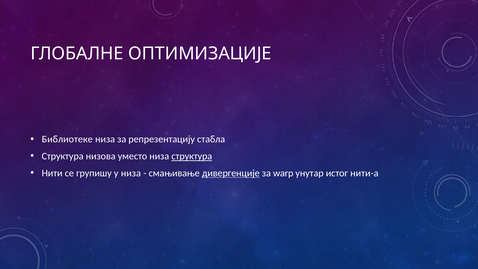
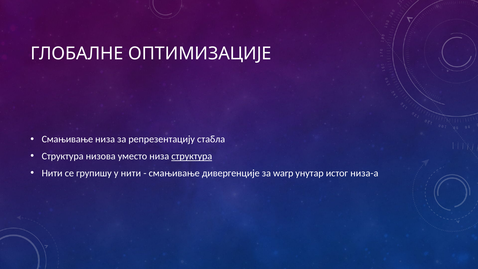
Библиотеке at (67, 139): Библиотеке -> Смањивање
у низа: низа -> нити
дивергенције underline: present -> none
нити-a: нити-a -> низа-a
